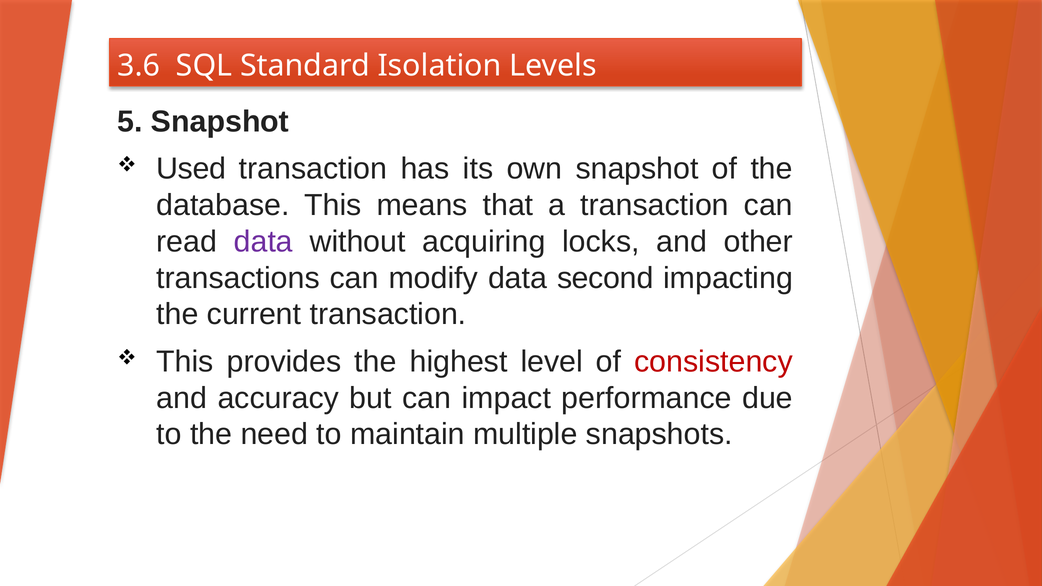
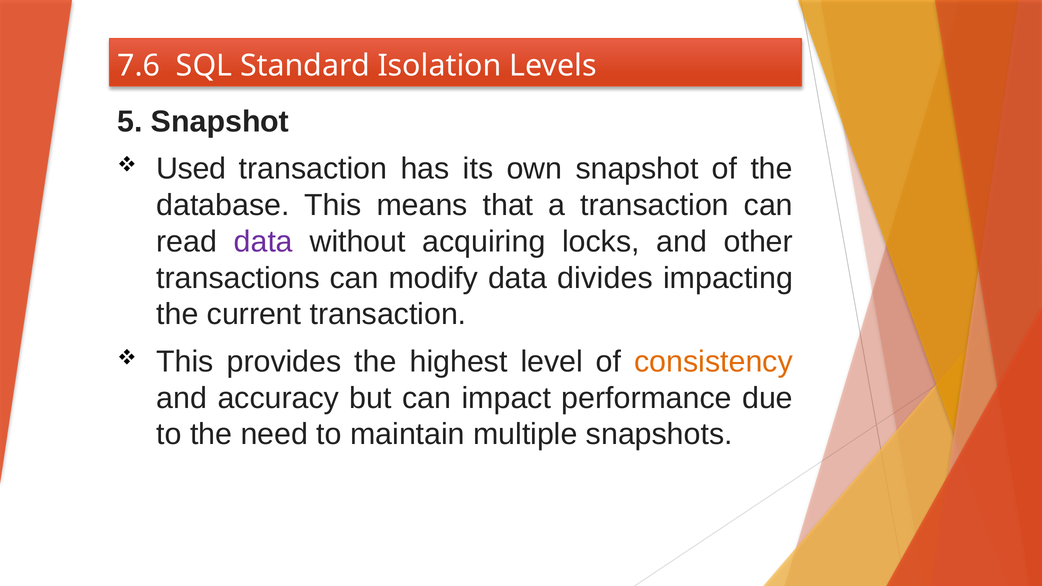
3.6: 3.6 -> 7.6
second: second -> divides
consistency colour: red -> orange
